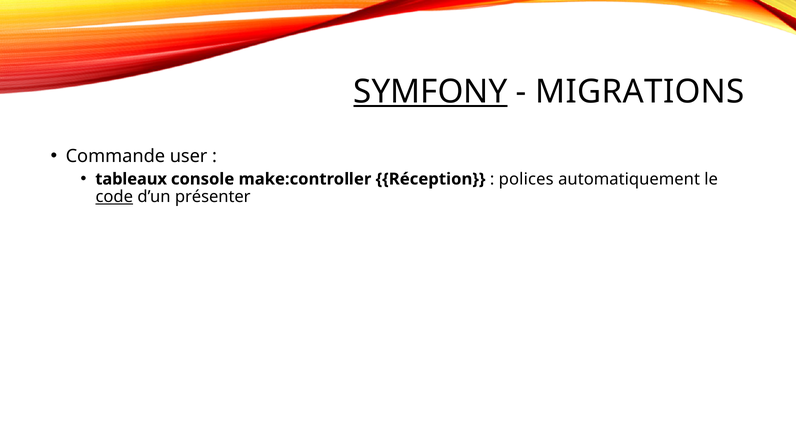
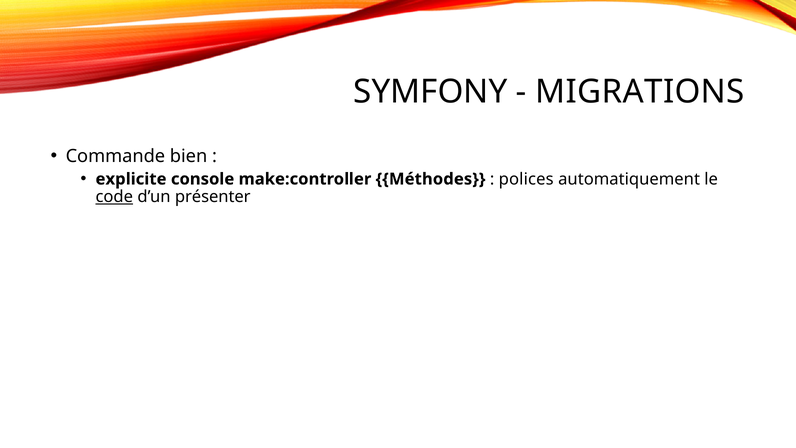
SYMFONY underline: present -> none
user: user -> bien
tableaux: tableaux -> explicite
Réception: Réception -> Méthodes
